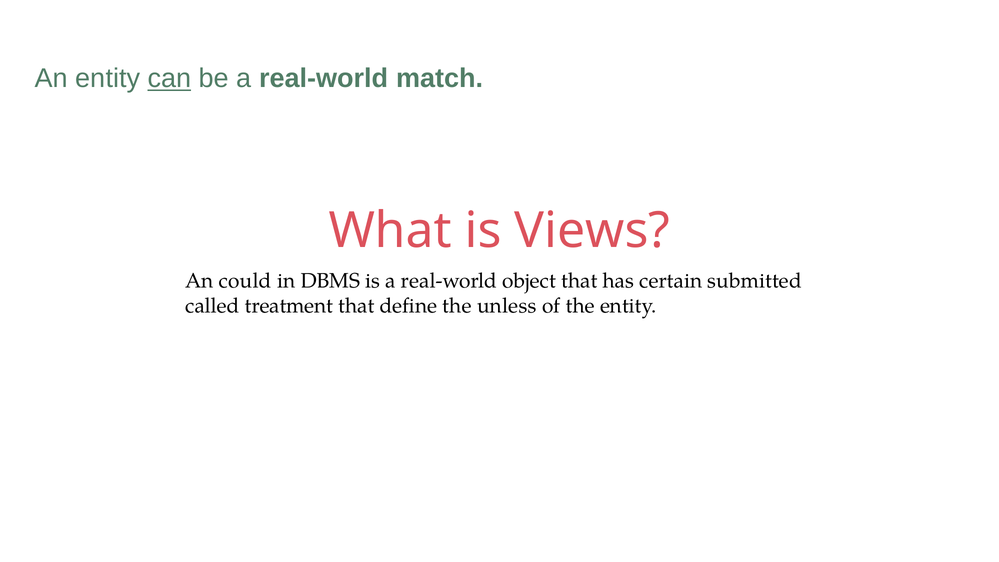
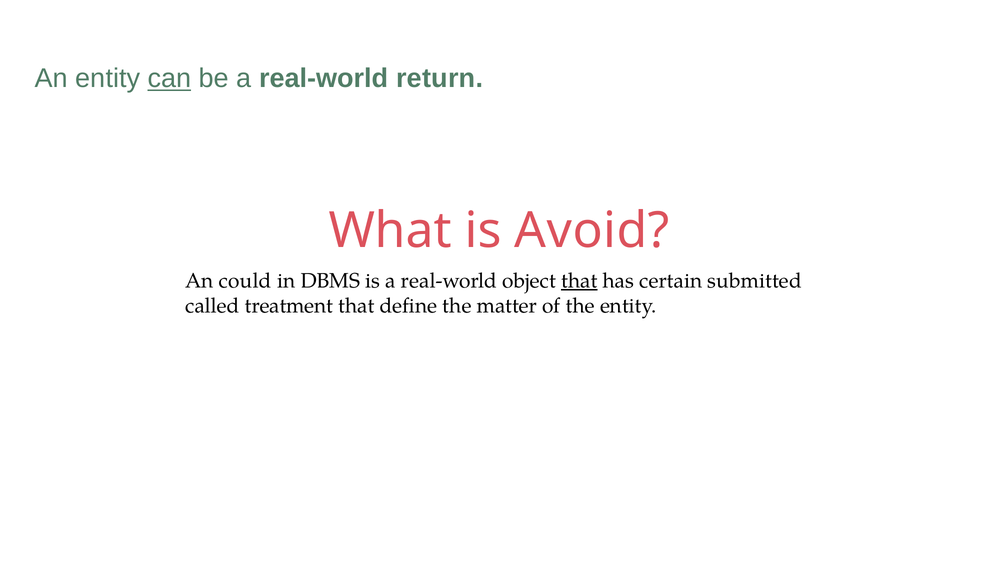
match: match -> return
Views: Views -> Avoid
that at (579, 281) underline: none -> present
unless: unless -> matter
